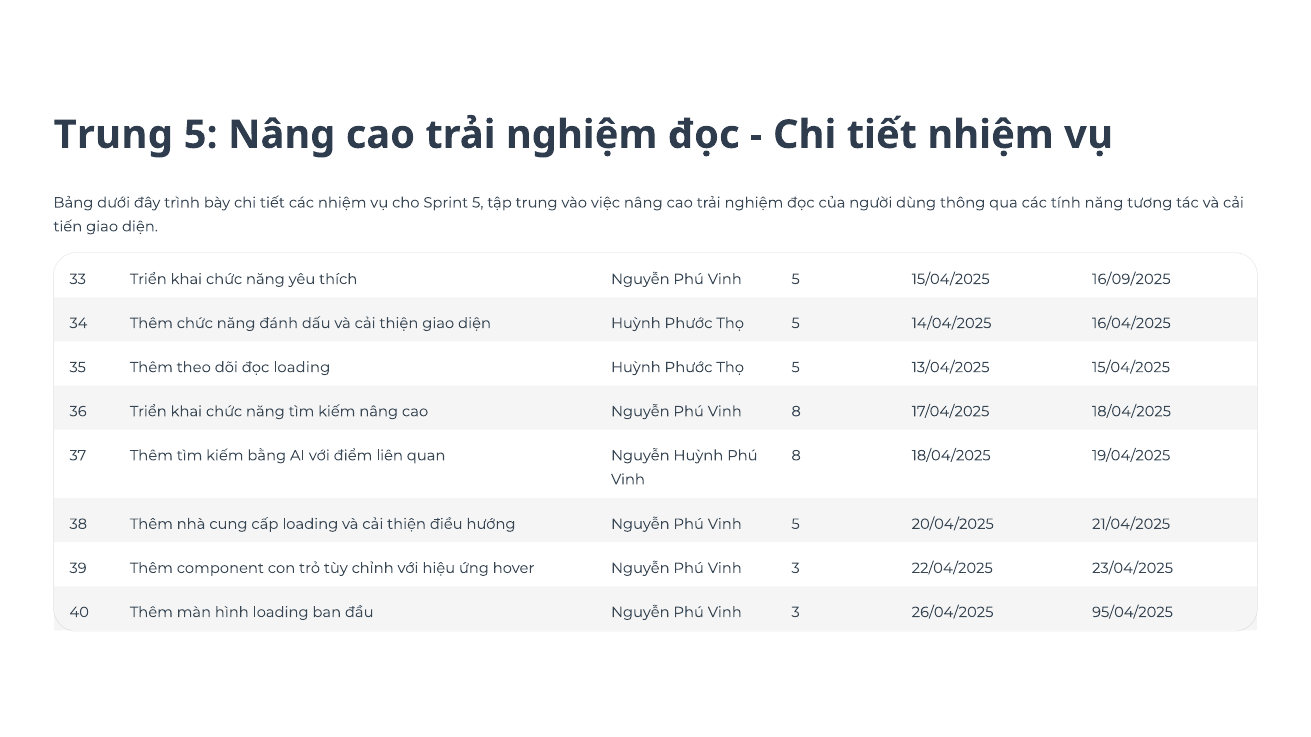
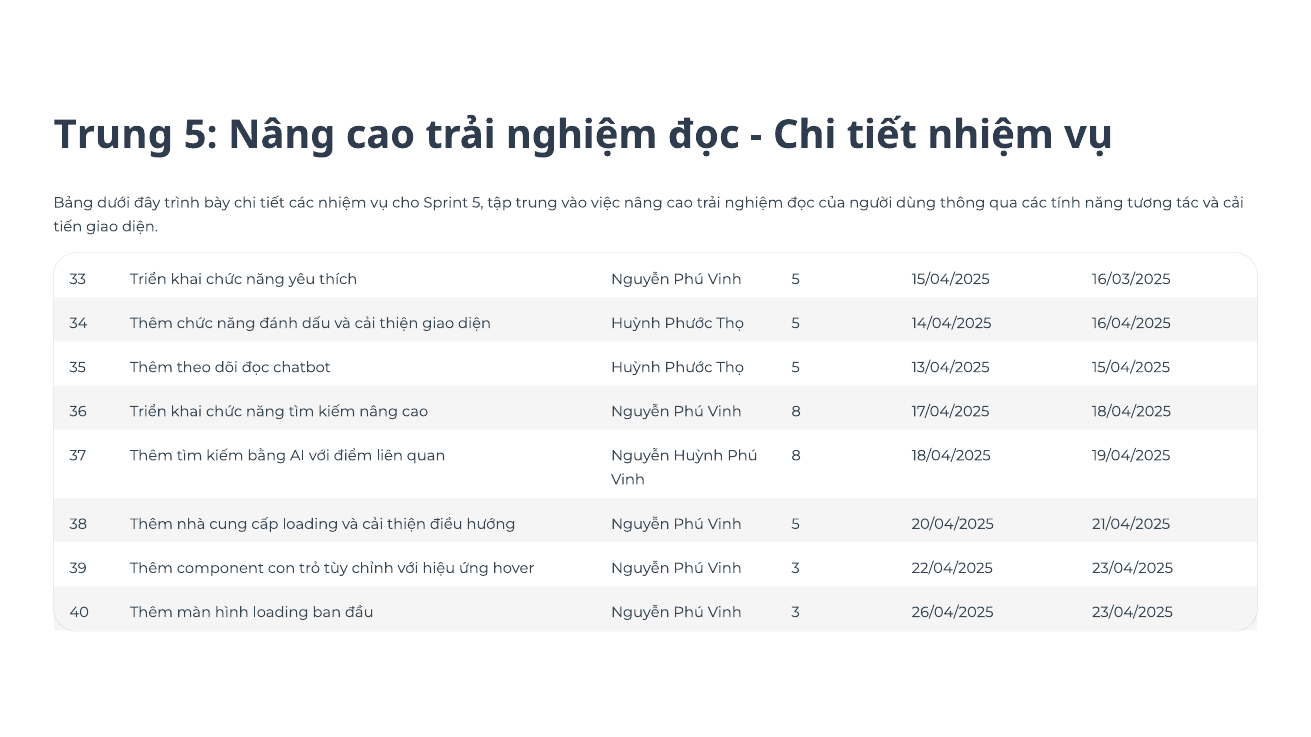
16/09/2025: 16/09/2025 -> 16/03/2025
đọc loading: loading -> chatbot
26/04/2025 95/04/2025: 95/04/2025 -> 23/04/2025
